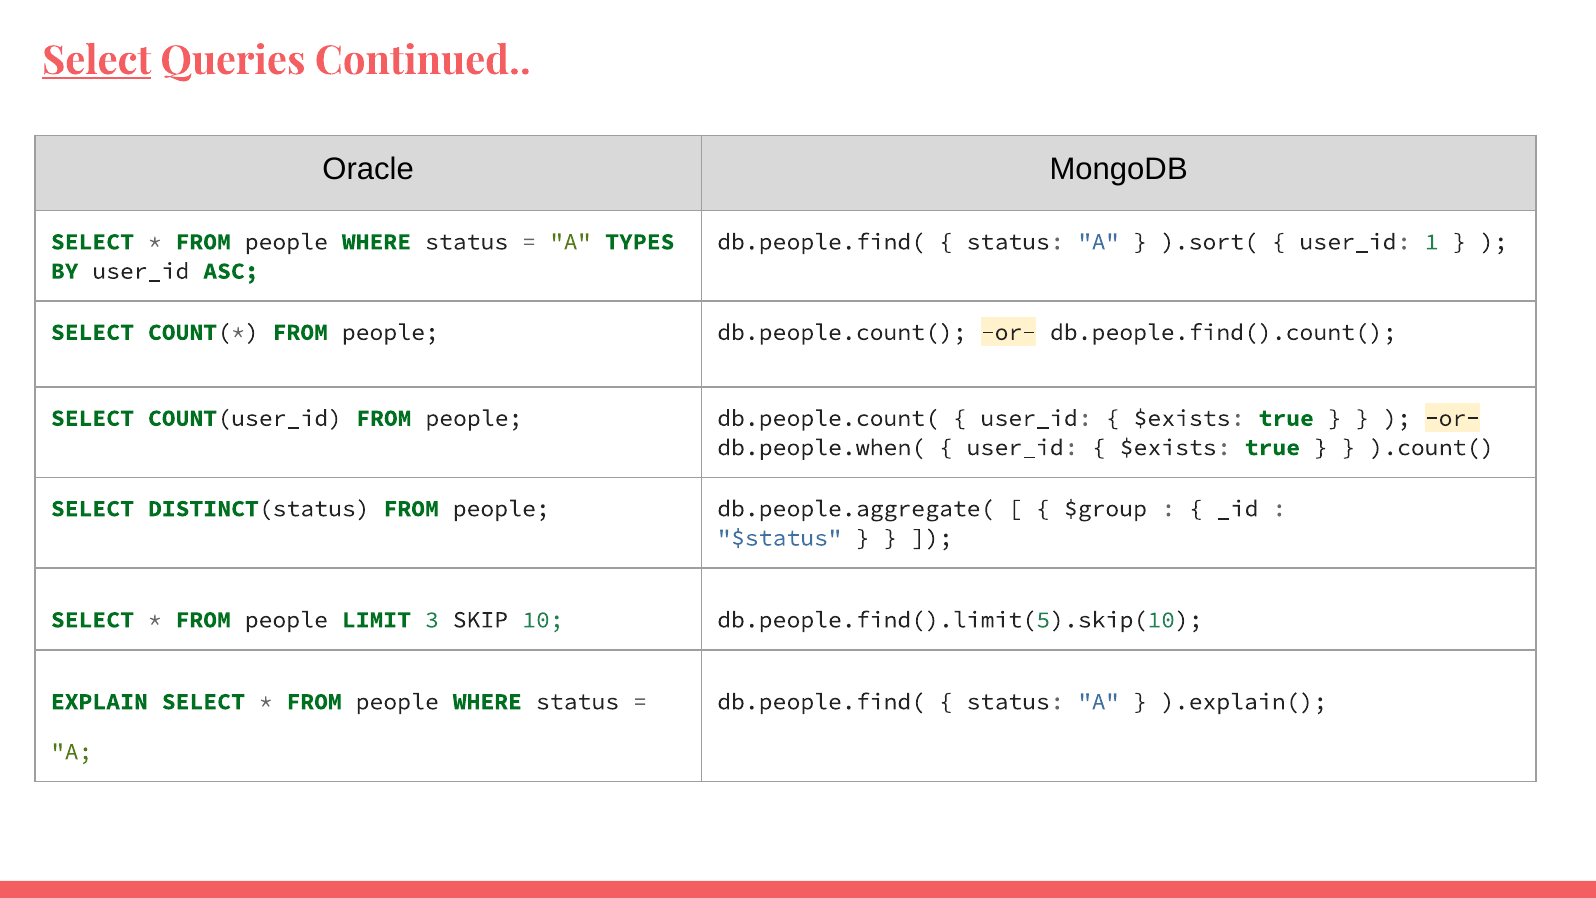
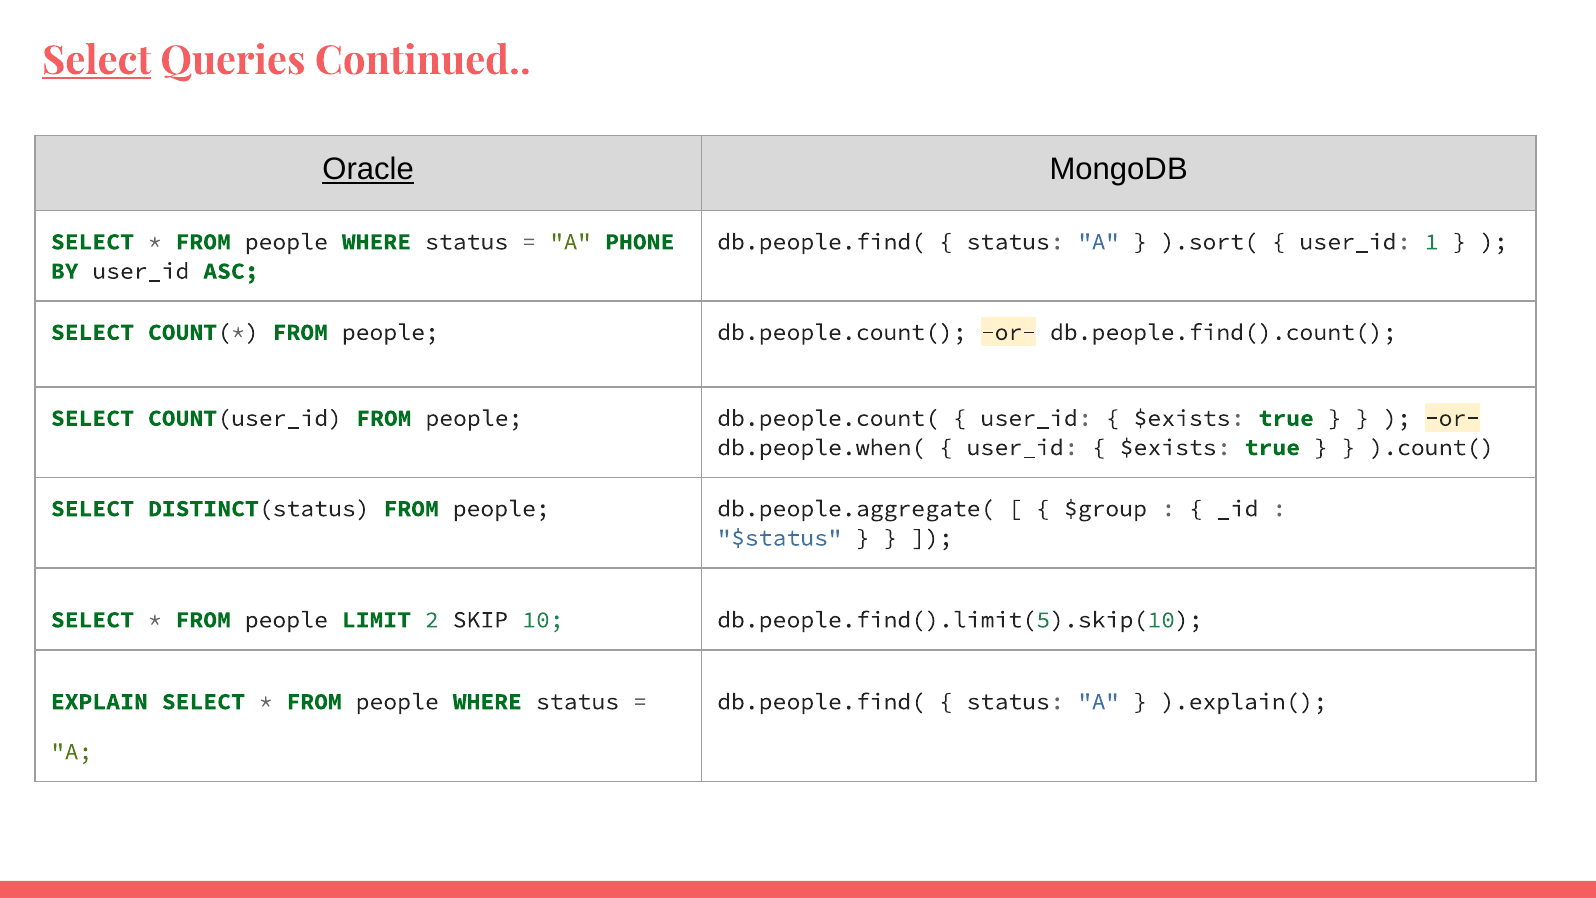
Oracle underline: none -> present
TYPES: TYPES -> PHONE
3: 3 -> 2
